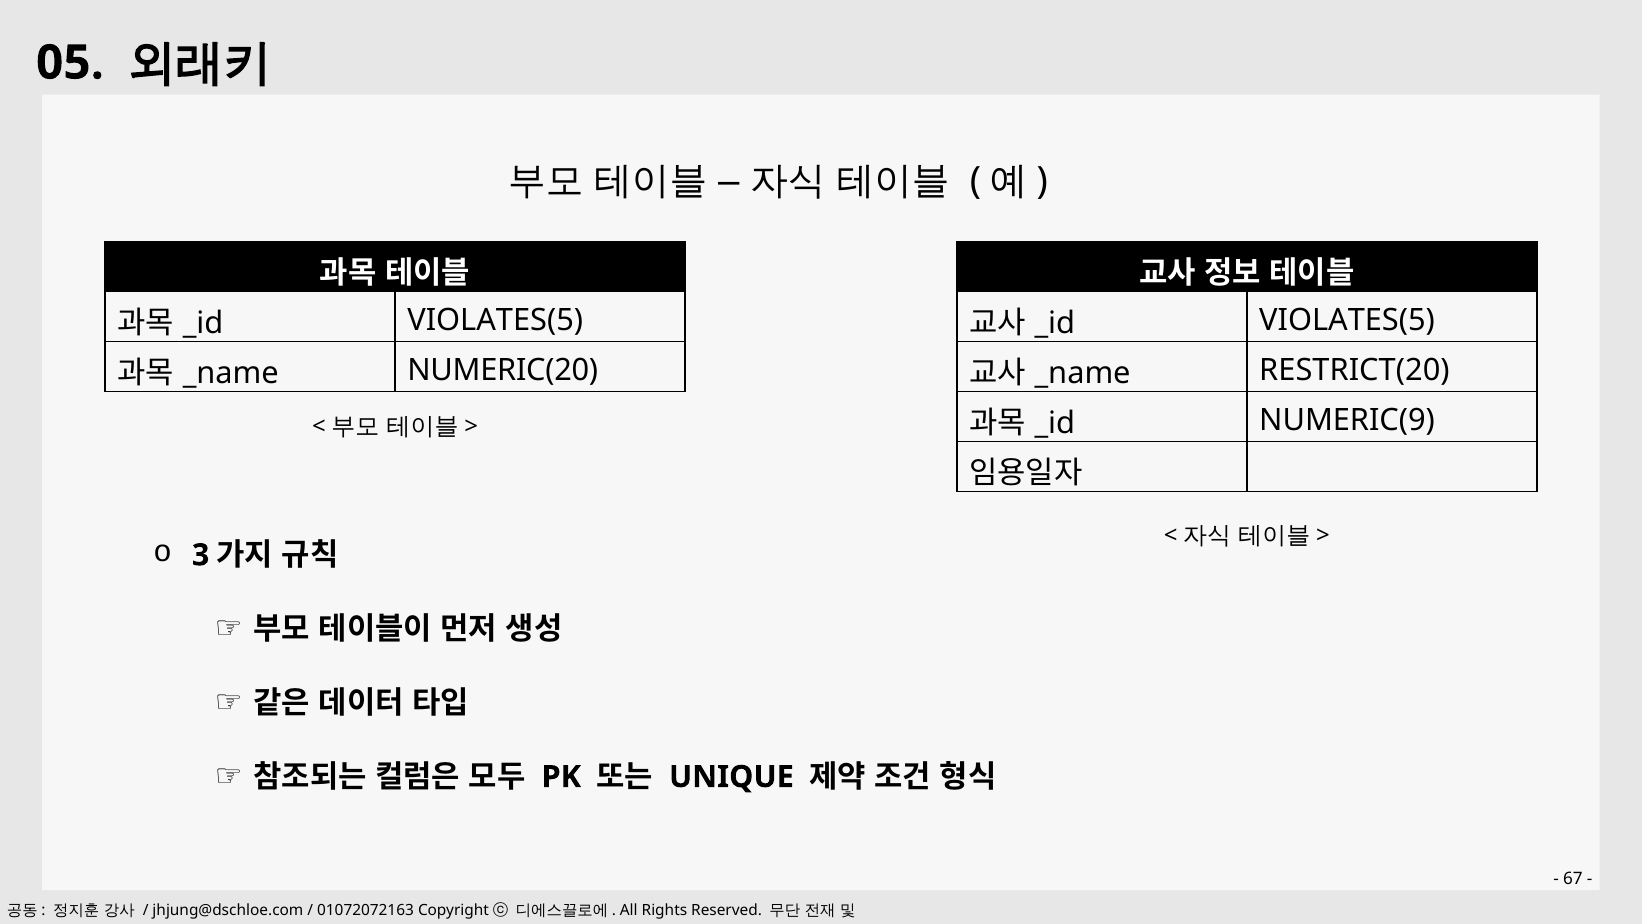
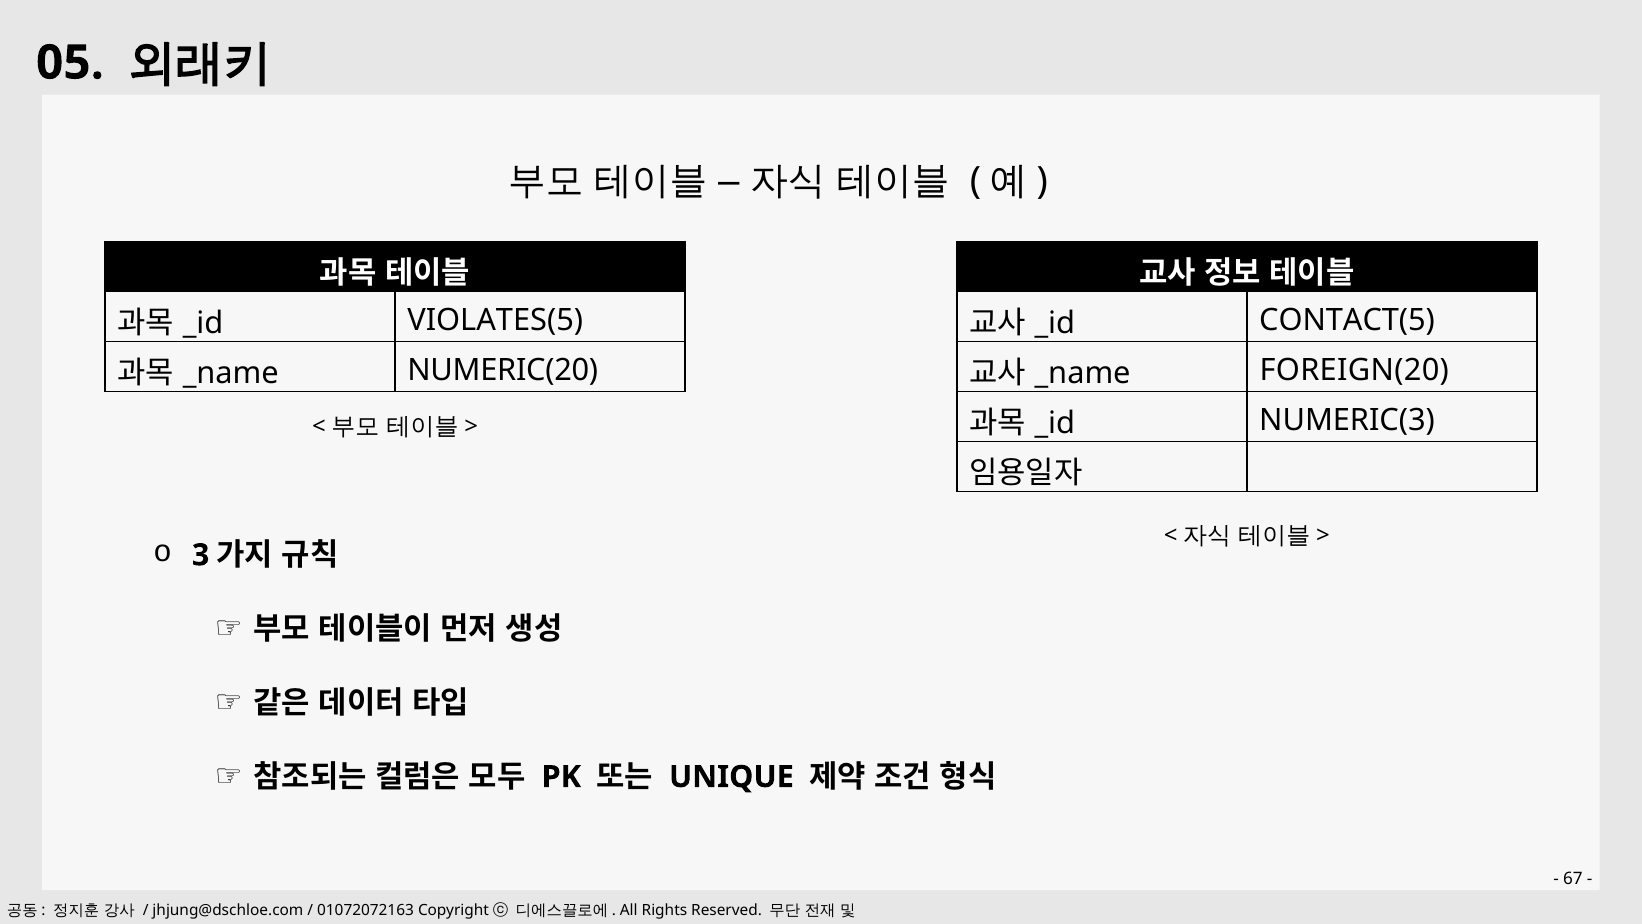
VIOLATES(5 at (1347, 320): VIOLATES(5 -> CONTACT(5
RESTRICT(20: RESTRICT(20 -> FOREIGN(20
NUMERIC(9: NUMERIC(9 -> NUMERIC(3
